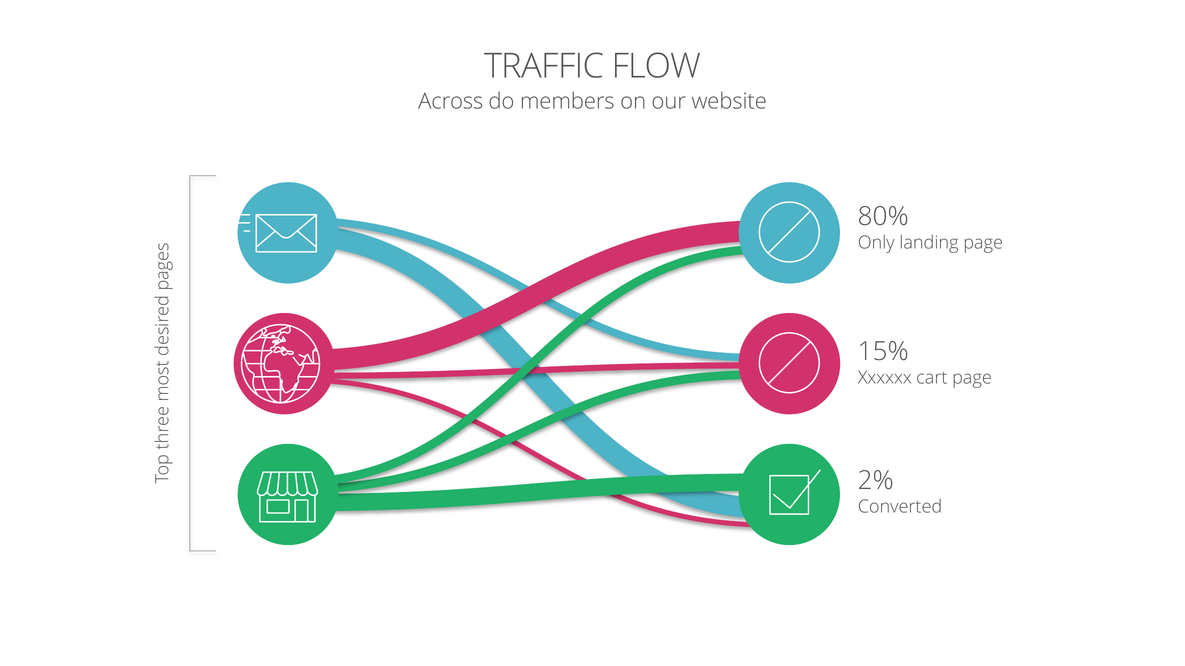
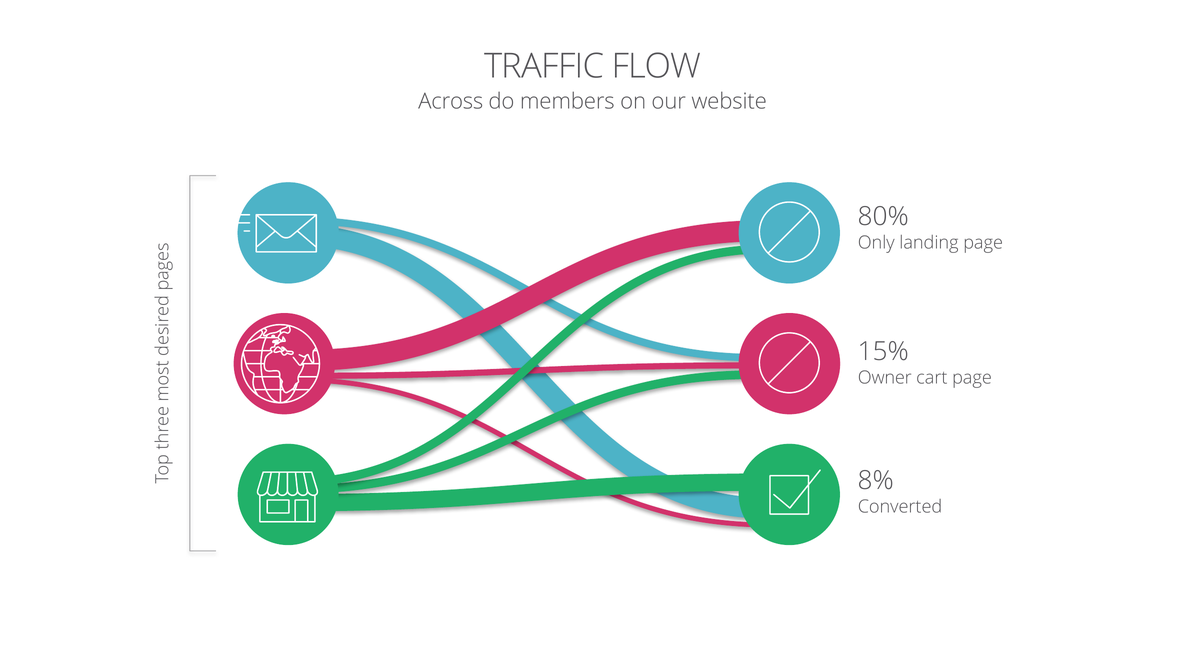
Xxxxxx: Xxxxxx -> Owner
2%: 2% -> 8%
